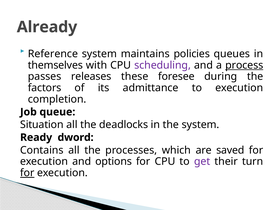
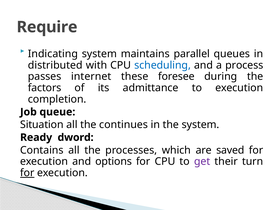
Already: Already -> Require
Reference: Reference -> Indicating
policies: policies -> parallel
themselves: themselves -> distributed
scheduling colour: purple -> blue
process underline: present -> none
releases: releases -> internet
deadlocks: deadlocks -> continues
